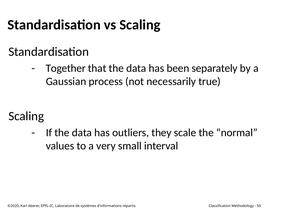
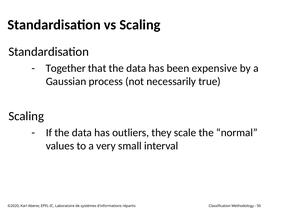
separately: separately -> expensive
